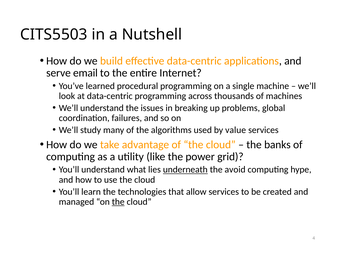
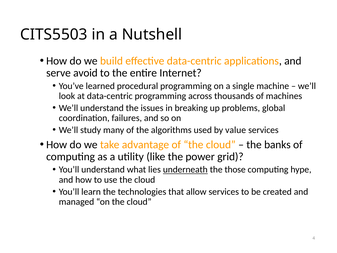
email: email -> avoid
avoid: avoid -> those
the at (118, 202) underline: present -> none
